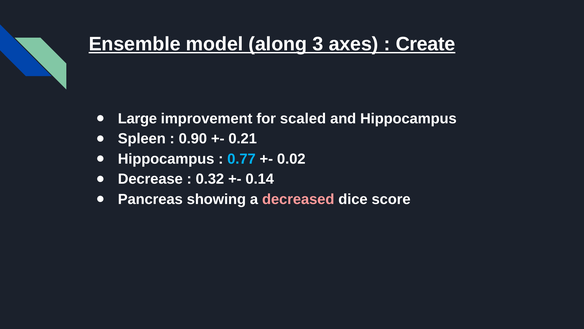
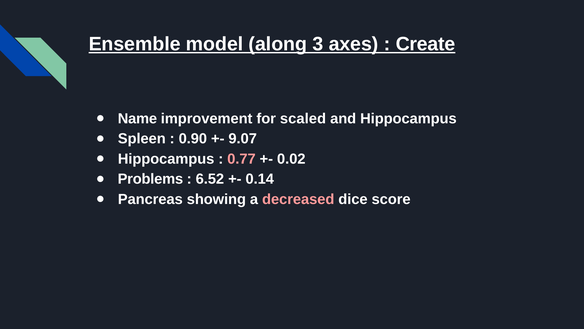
Large: Large -> Name
0.21: 0.21 -> 9.07
0.77 colour: light blue -> pink
Decrease: Decrease -> Problems
0.32: 0.32 -> 6.52
